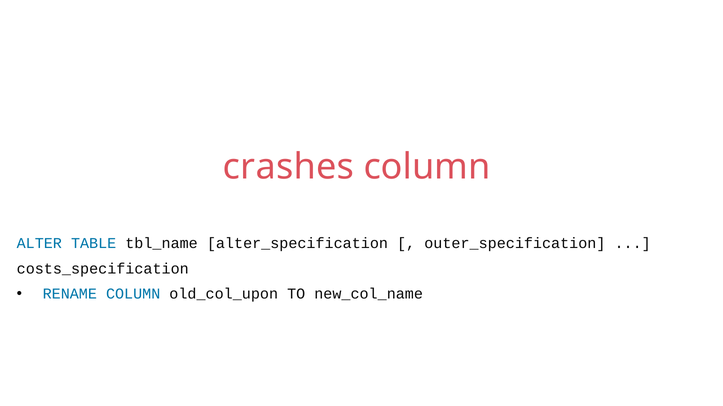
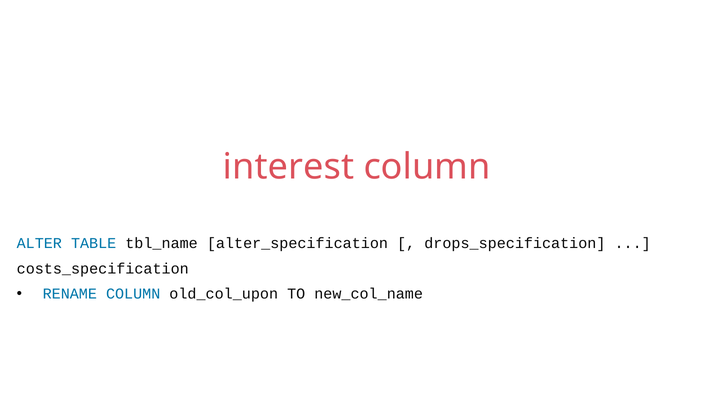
crashes: crashes -> interest
outer_specification: outer_specification -> drops_specification
